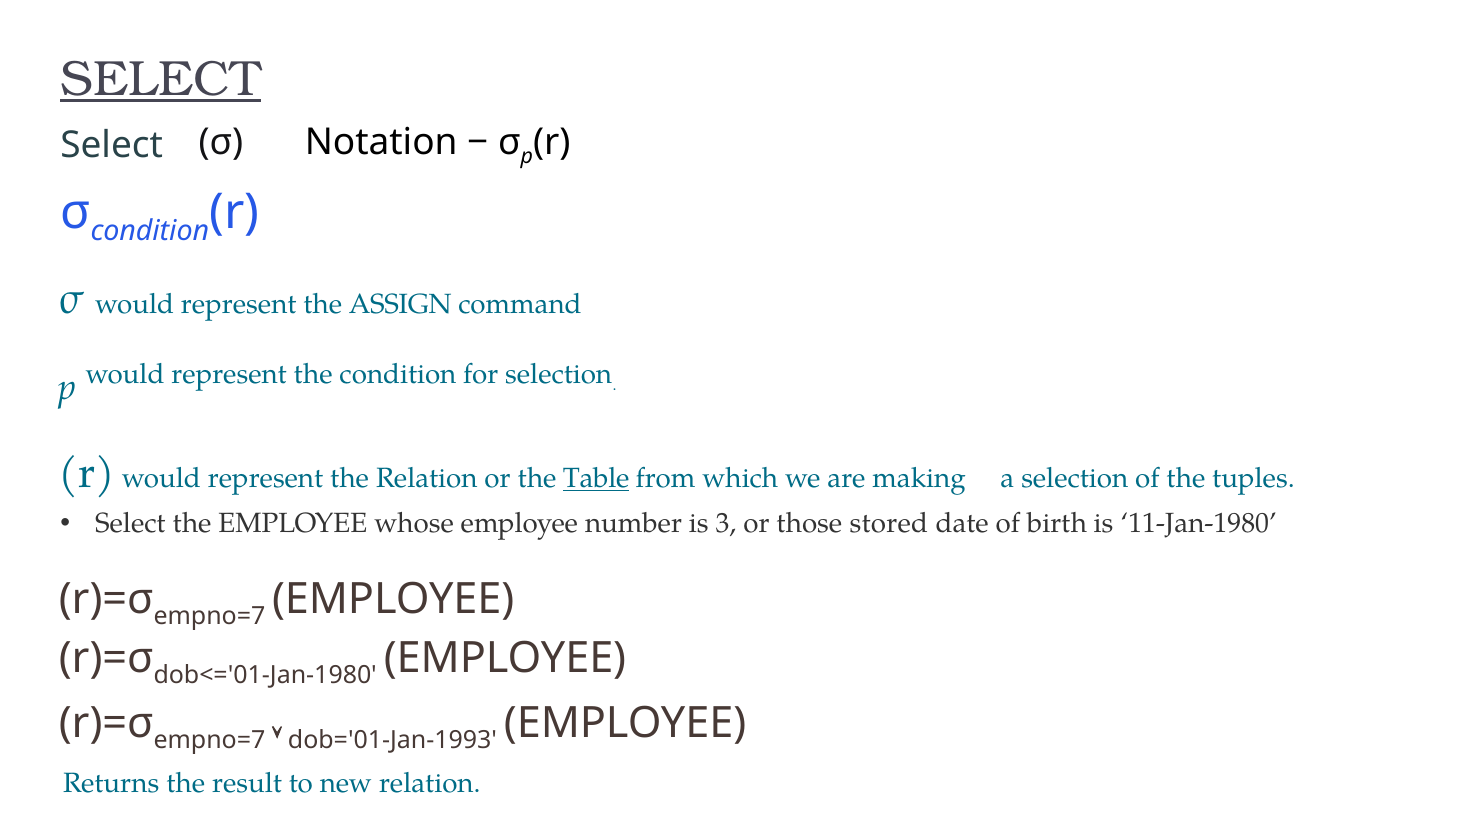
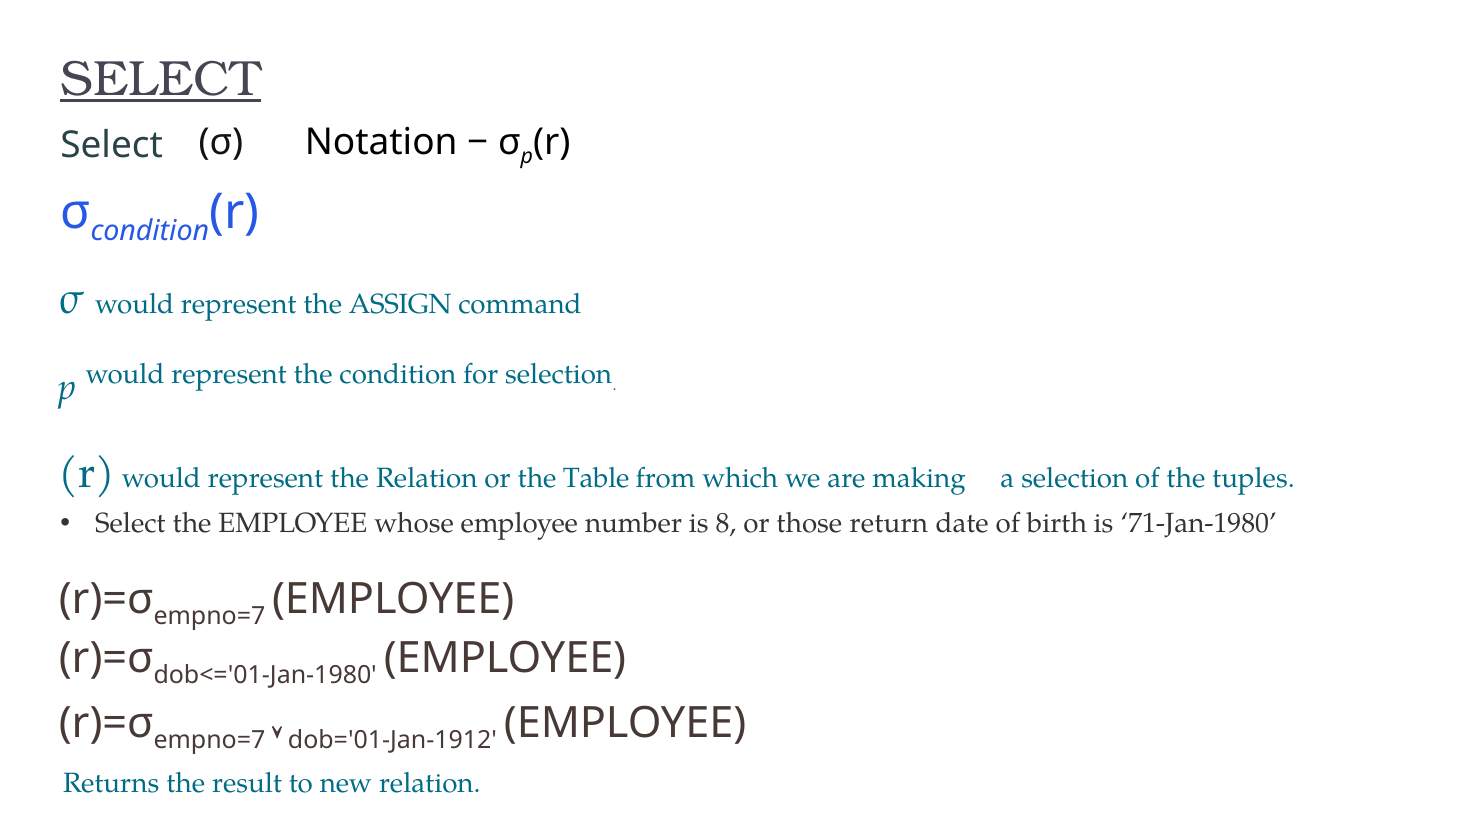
Table underline: present -> none
3: 3 -> 8
stored: stored -> return
11-Jan-1980: 11-Jan-1980 -> 71-Jan-1980
dob='01-Jan-1993: dob='01-Jan-1993 -> dob='01-Jan-1912
